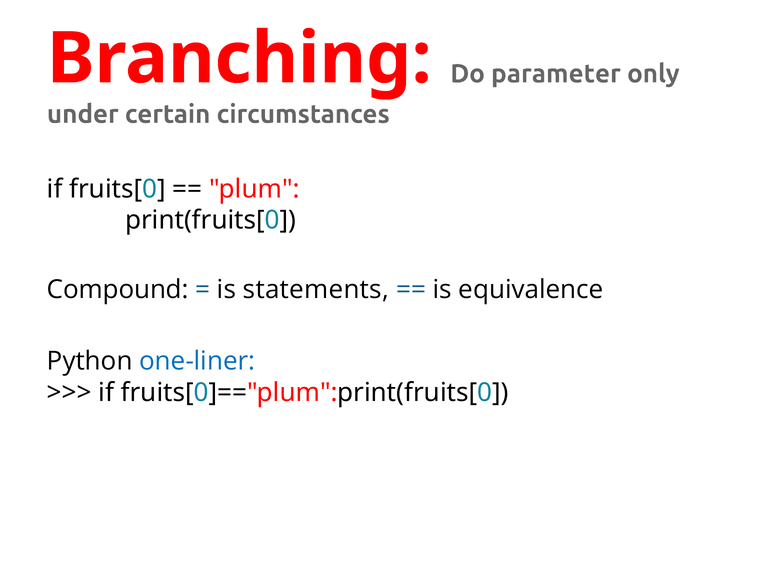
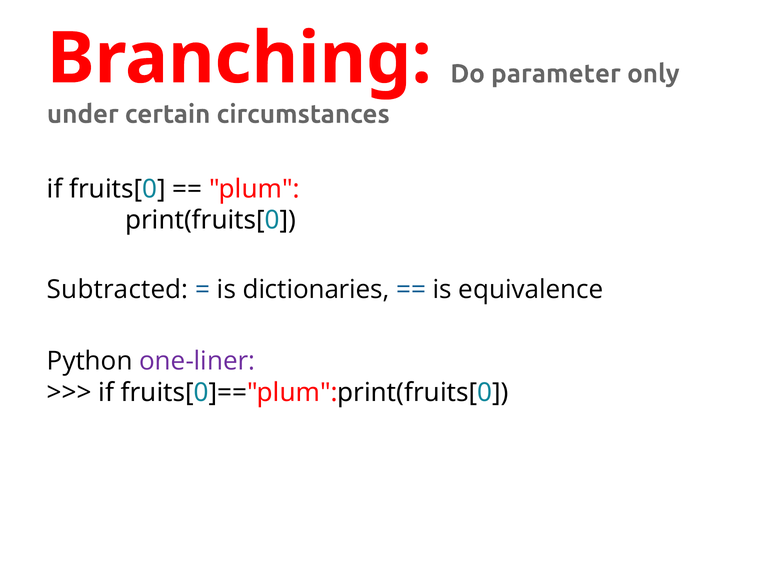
Compound: Compound -> Subtracted
statements: statements -> dictionaries
one-liner colour: blue -> purple
